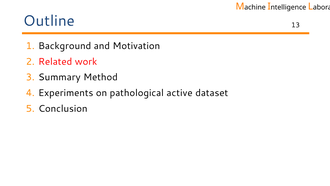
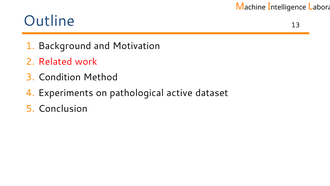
Summary: Summary -> Condition
